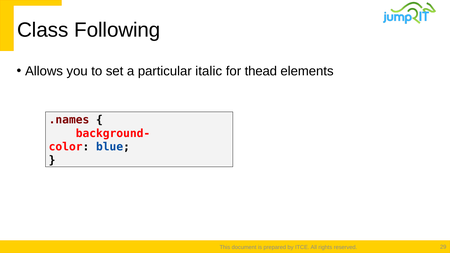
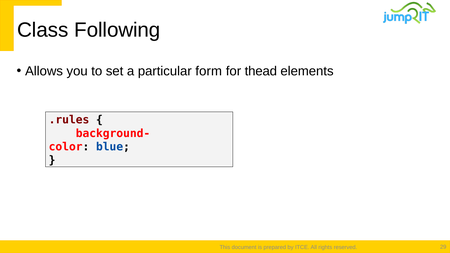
italic: italic -> form
.names: .names -> .rules
